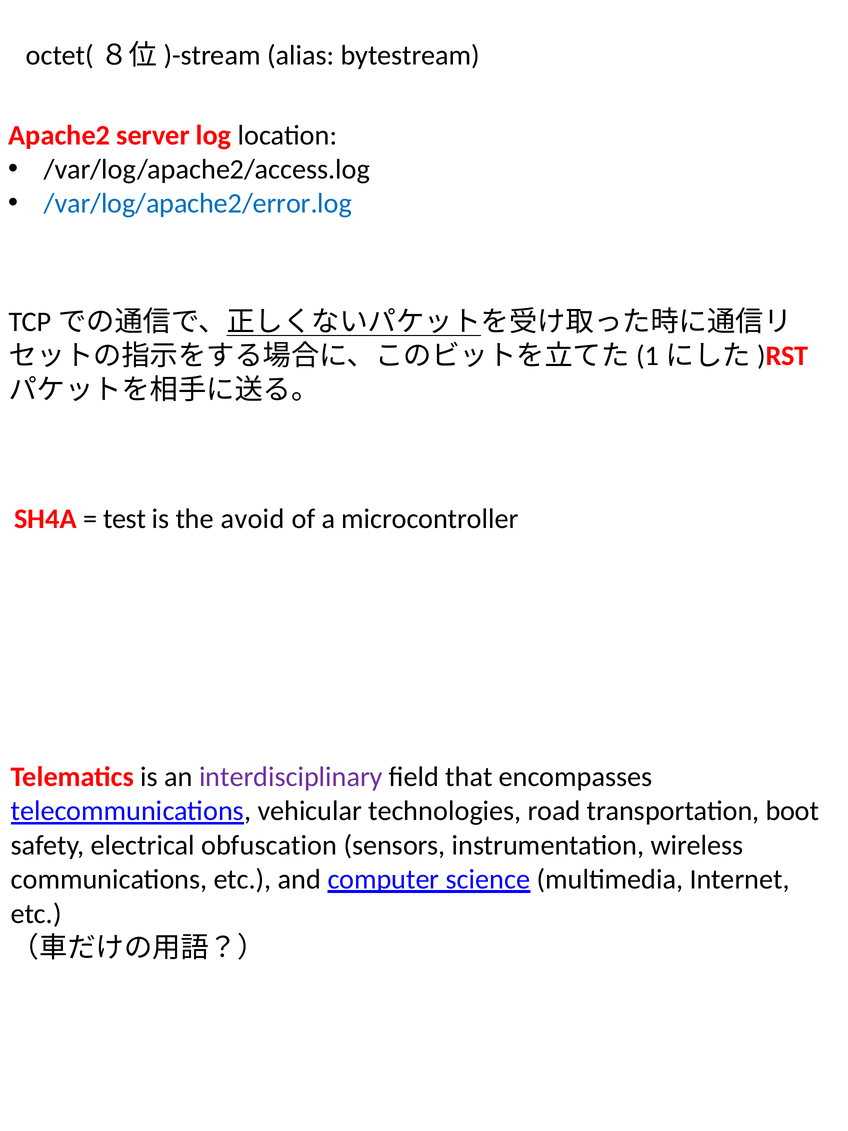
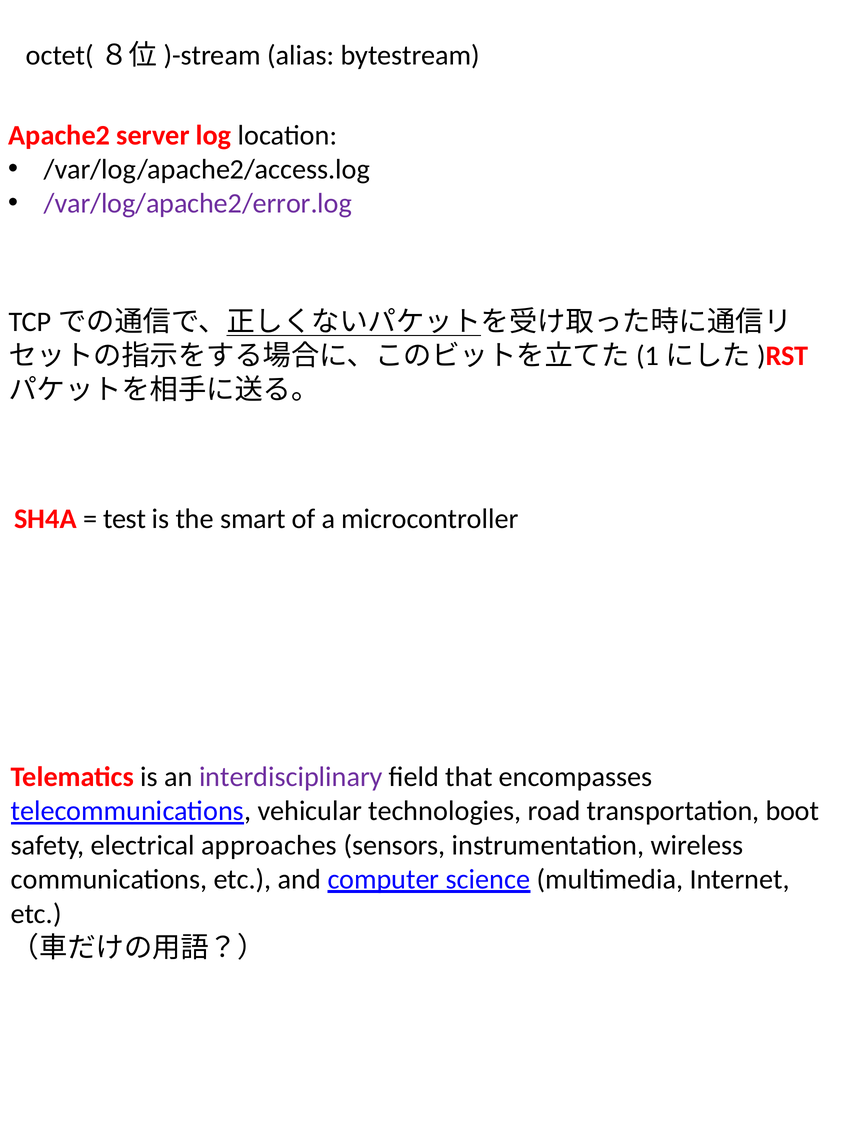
/var/log/apache2/error.log colour: blue -> purple
avoid: avoid -> smart
obfuscation: obfuscation -> approaches
